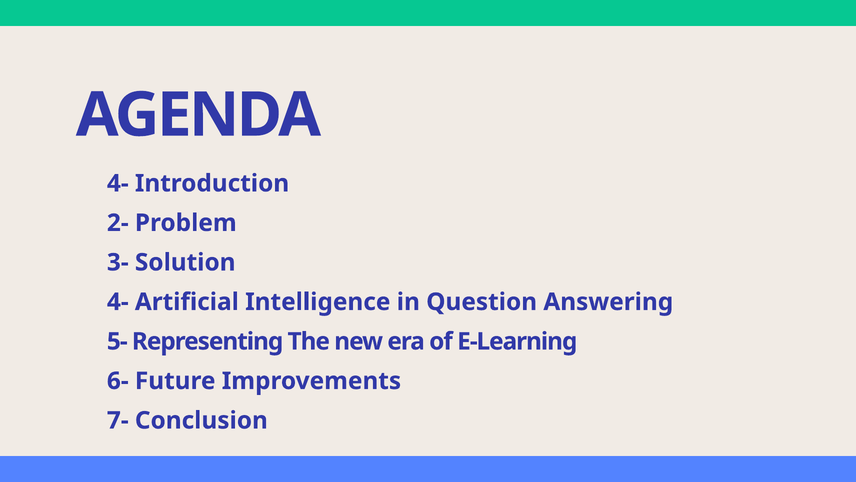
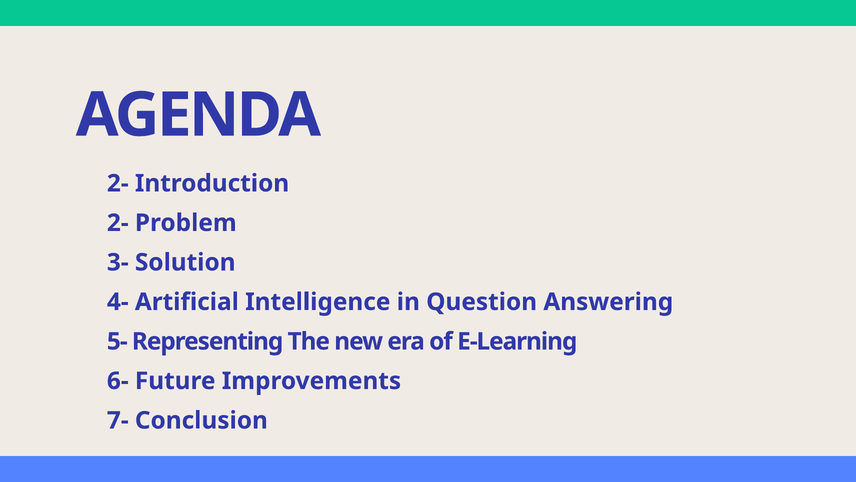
4- at (118, 183): 4- -> 2-
